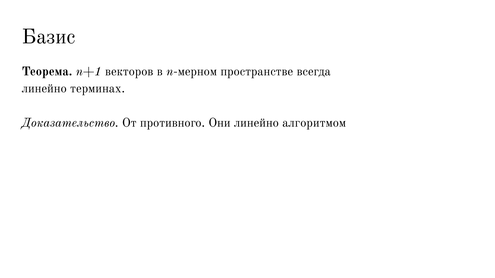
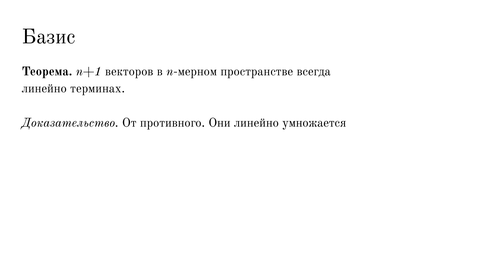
алгоритмом: алгоритмом -> умножается
